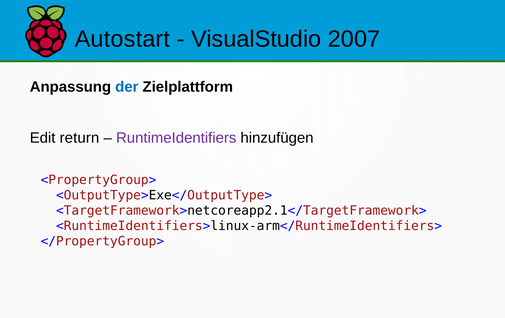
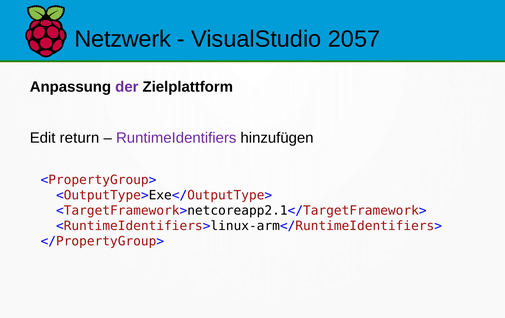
Autostart: Autostart -> Netzwerk
2007: 2007 -> 2057
der colour: blue -> purple
